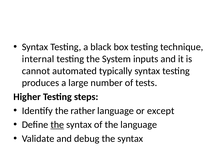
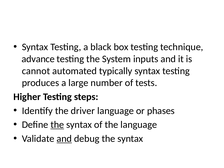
internal: internal -> advance
rather: rather -> driver
except: except -> phases
and at (64, 139) underline: none -> present
